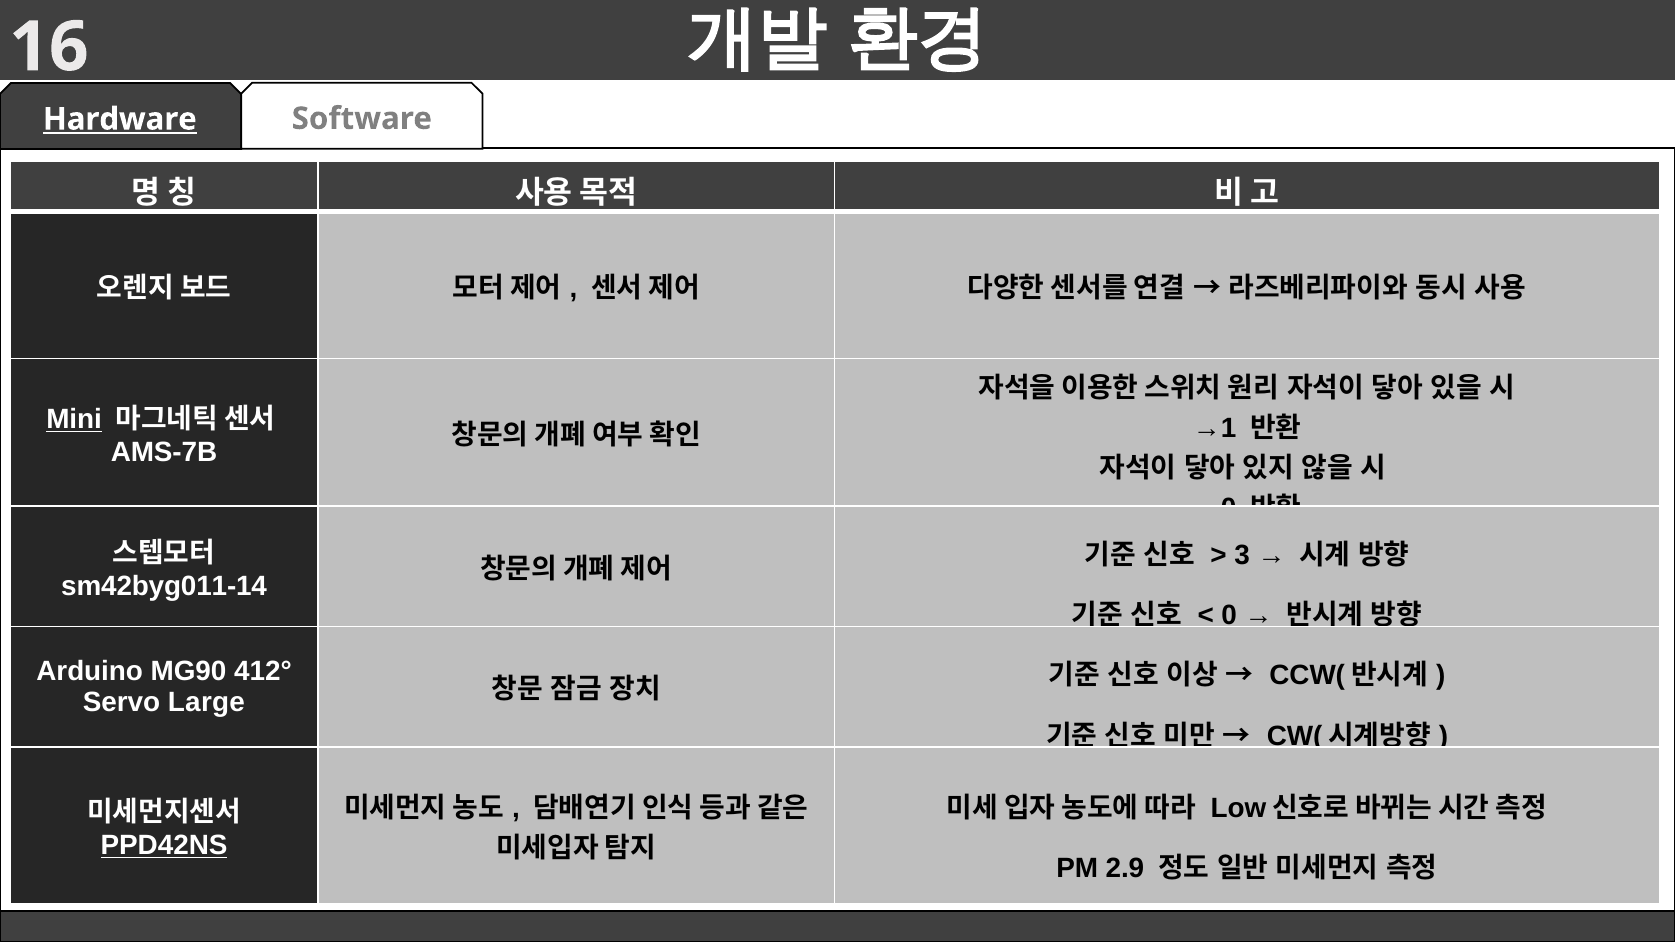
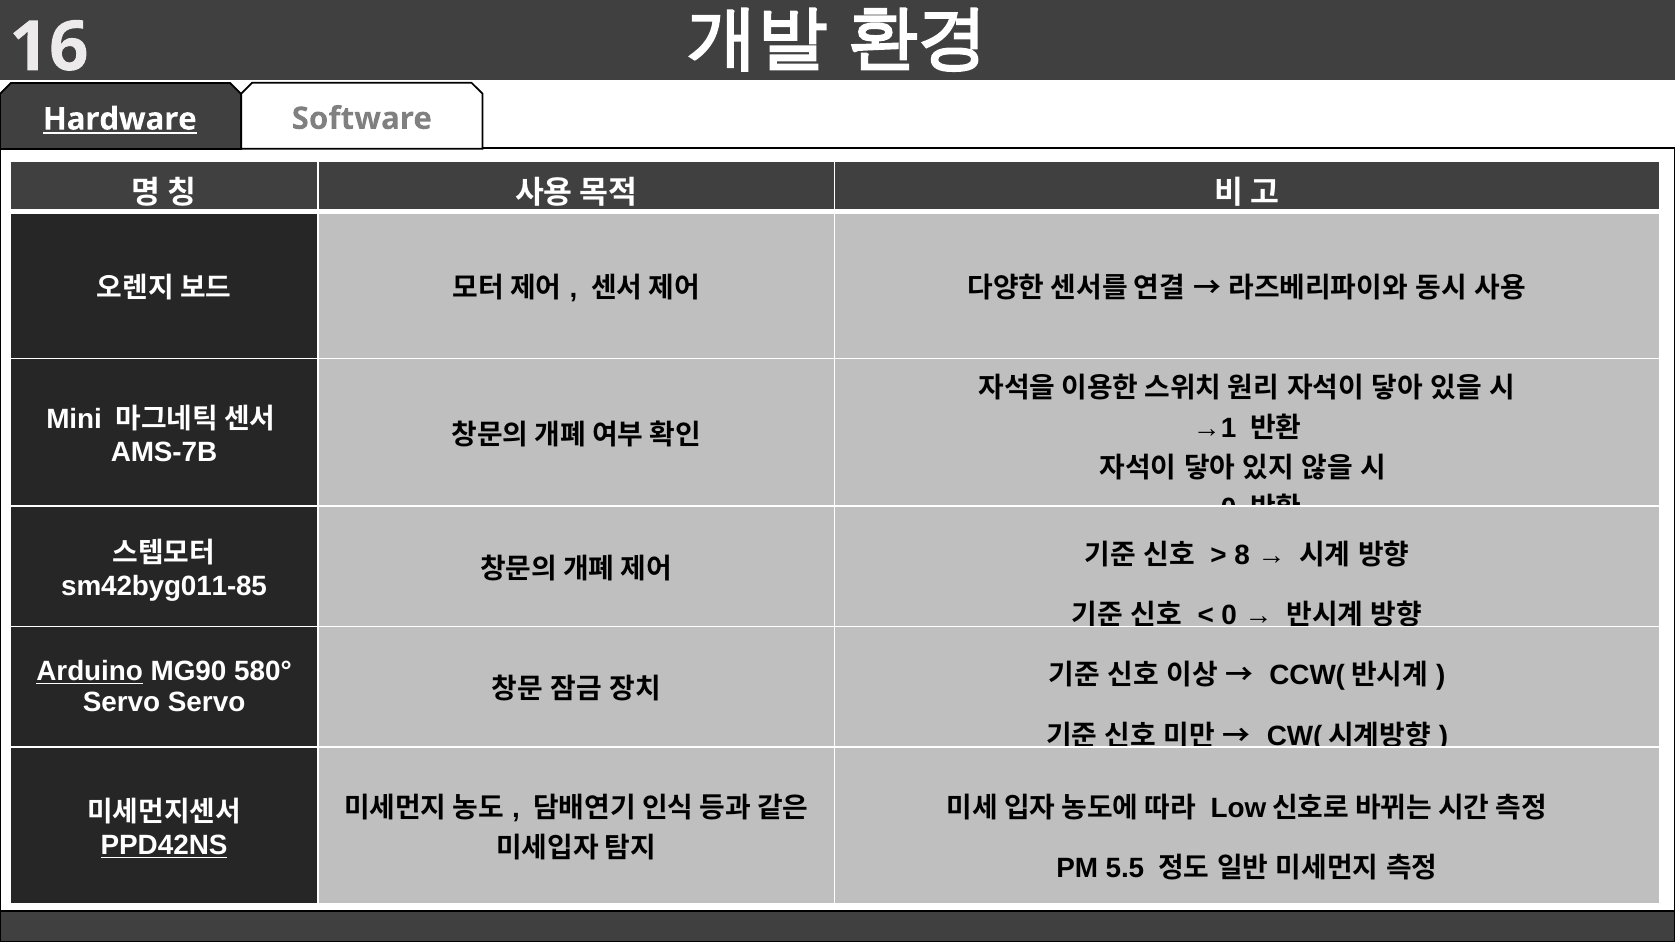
Mini underline: present -> none
3: 3 -> 8
sm42byg011-14: sm42byg011-14 -> sm42byg011-85
Arduino underline: none -> present
412°: 412° -> 580°
Servo Large: Large -> Servo
2.9: 2.9 -> 5.5
